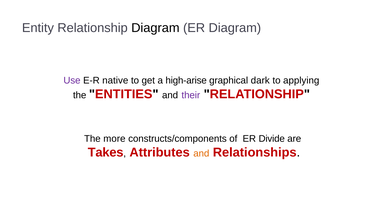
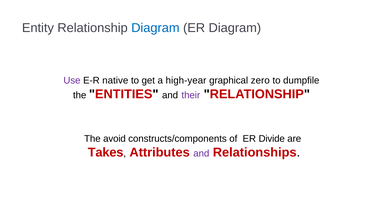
Diagram at (155, 28) colour: black -> blue
high-arise: high-arise -> high-year
dark: dark -> zero
applying: applying -> dumpfile
more: more -> avoid
and at (201, 153) colour: orange -> purple
